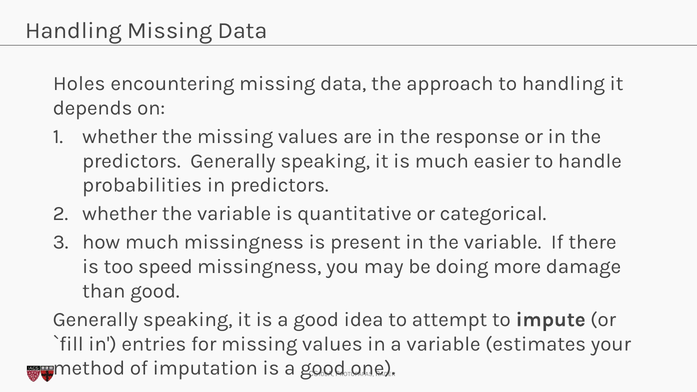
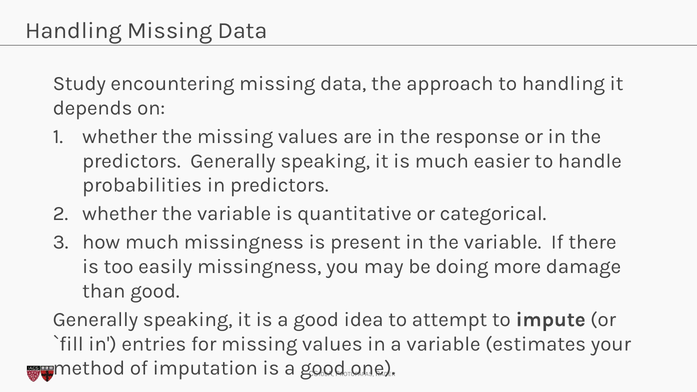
Holes: Holes -> Study
speed: speed -> easily
